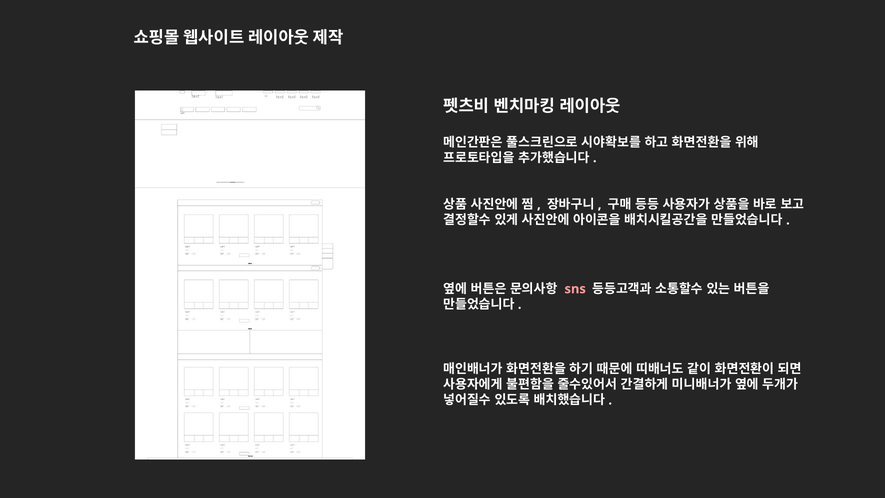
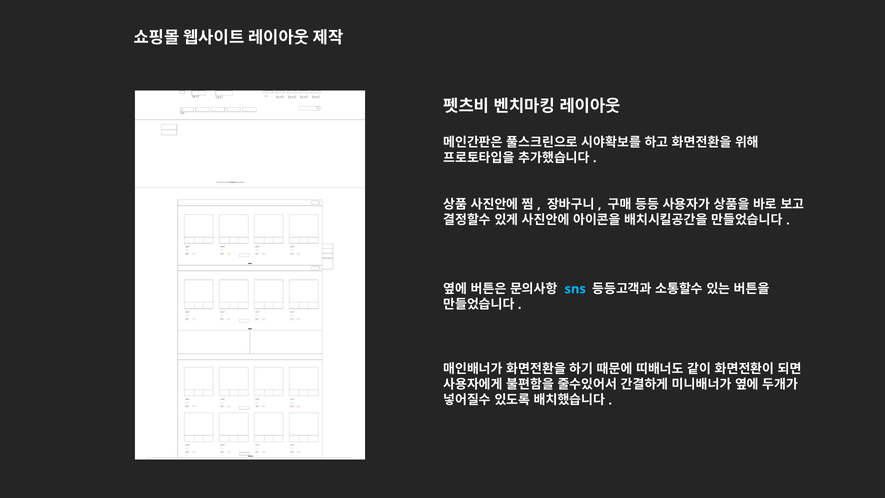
sns colour: pink -> light blue
